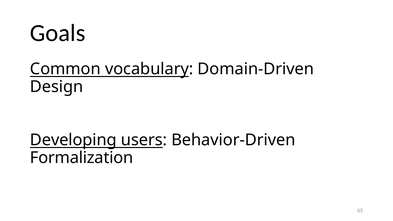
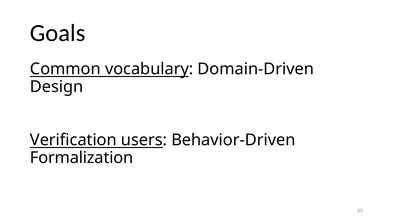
Developing: Developing -> Verification
